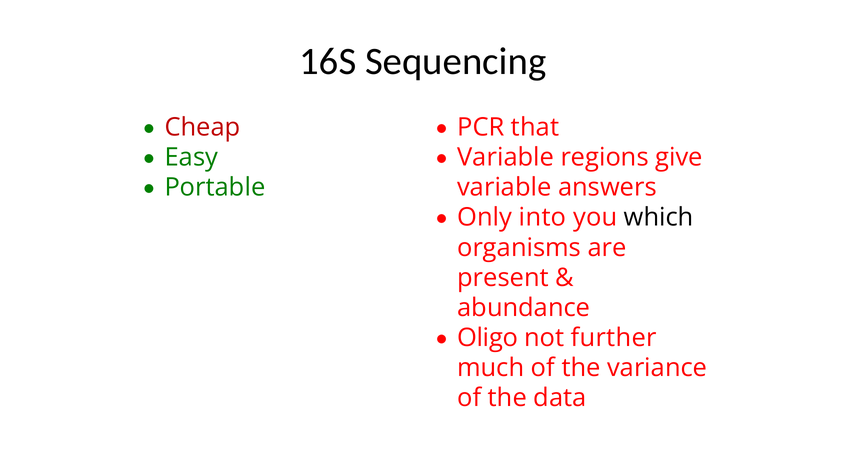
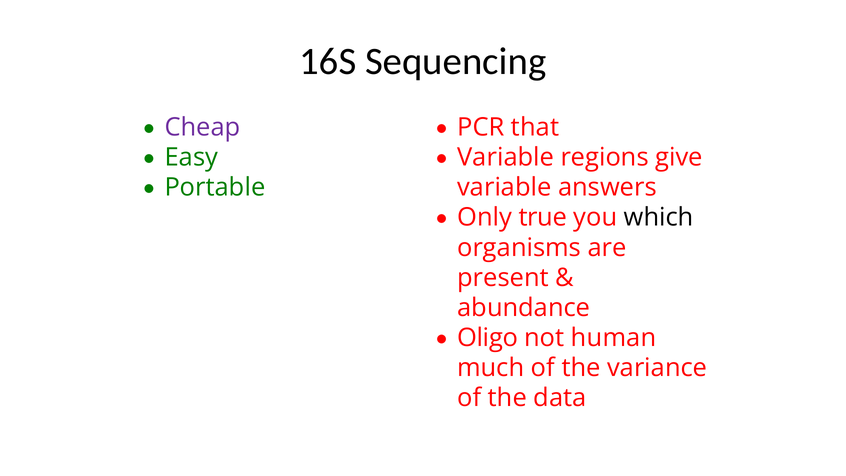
Cheap colour: red -> purple
into: into -> true
further: further -> human
